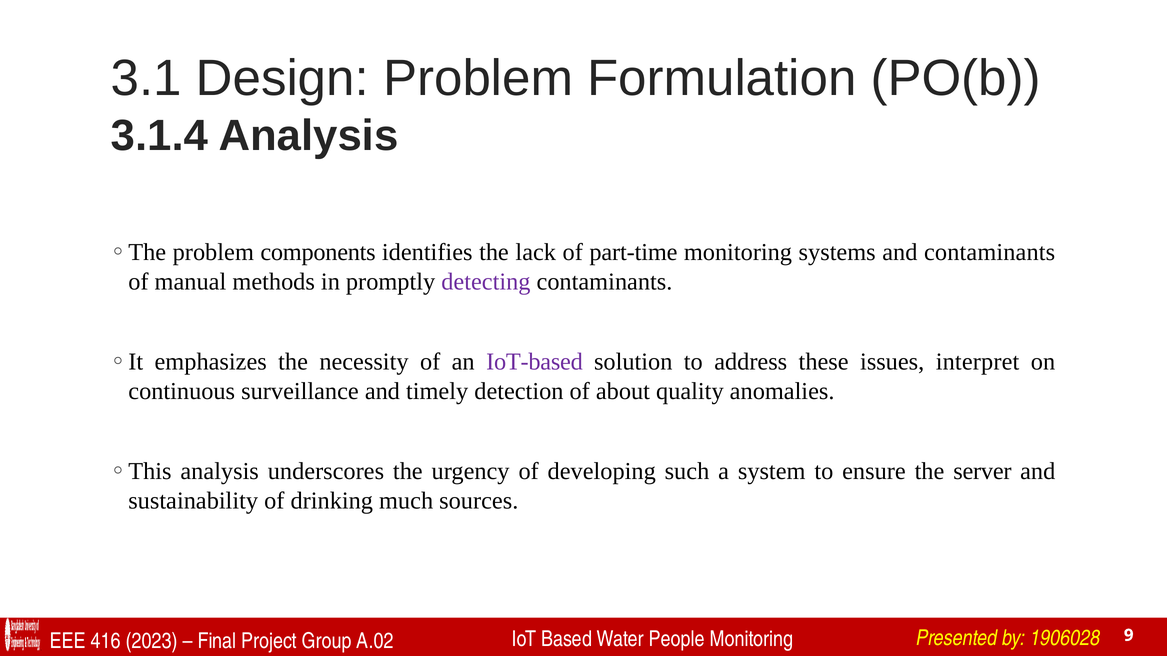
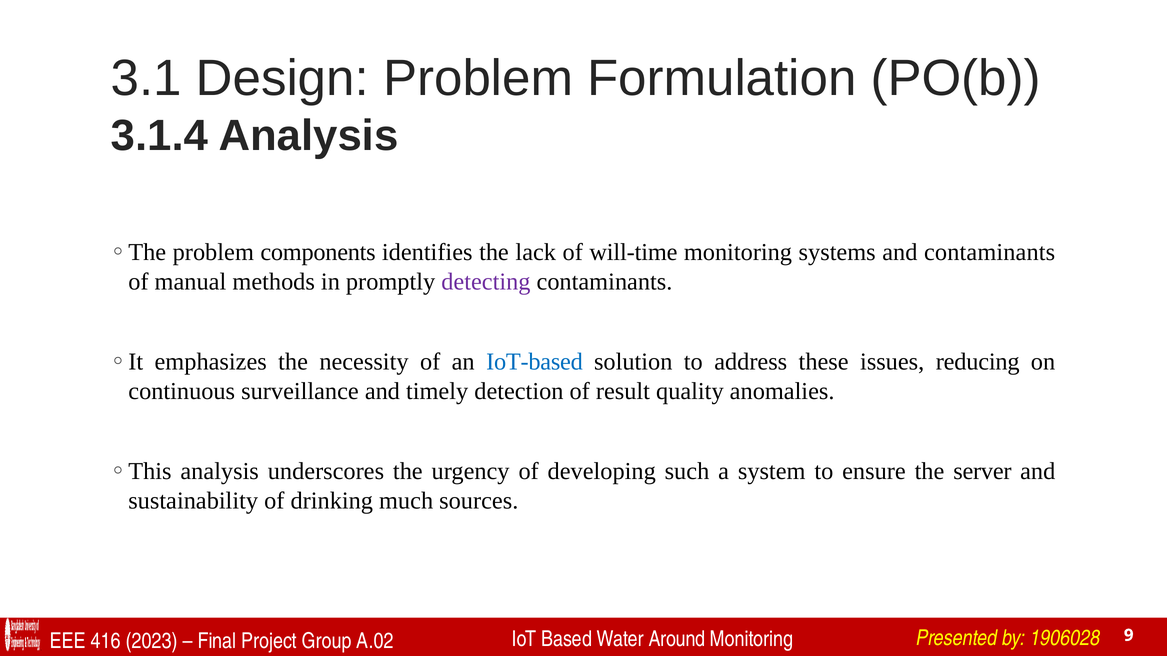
part-time: part-time -> will-time
IoT-based colour: purple -> blue
interpret: interpret -> reducing
about: about -> result
People: People -> Around
